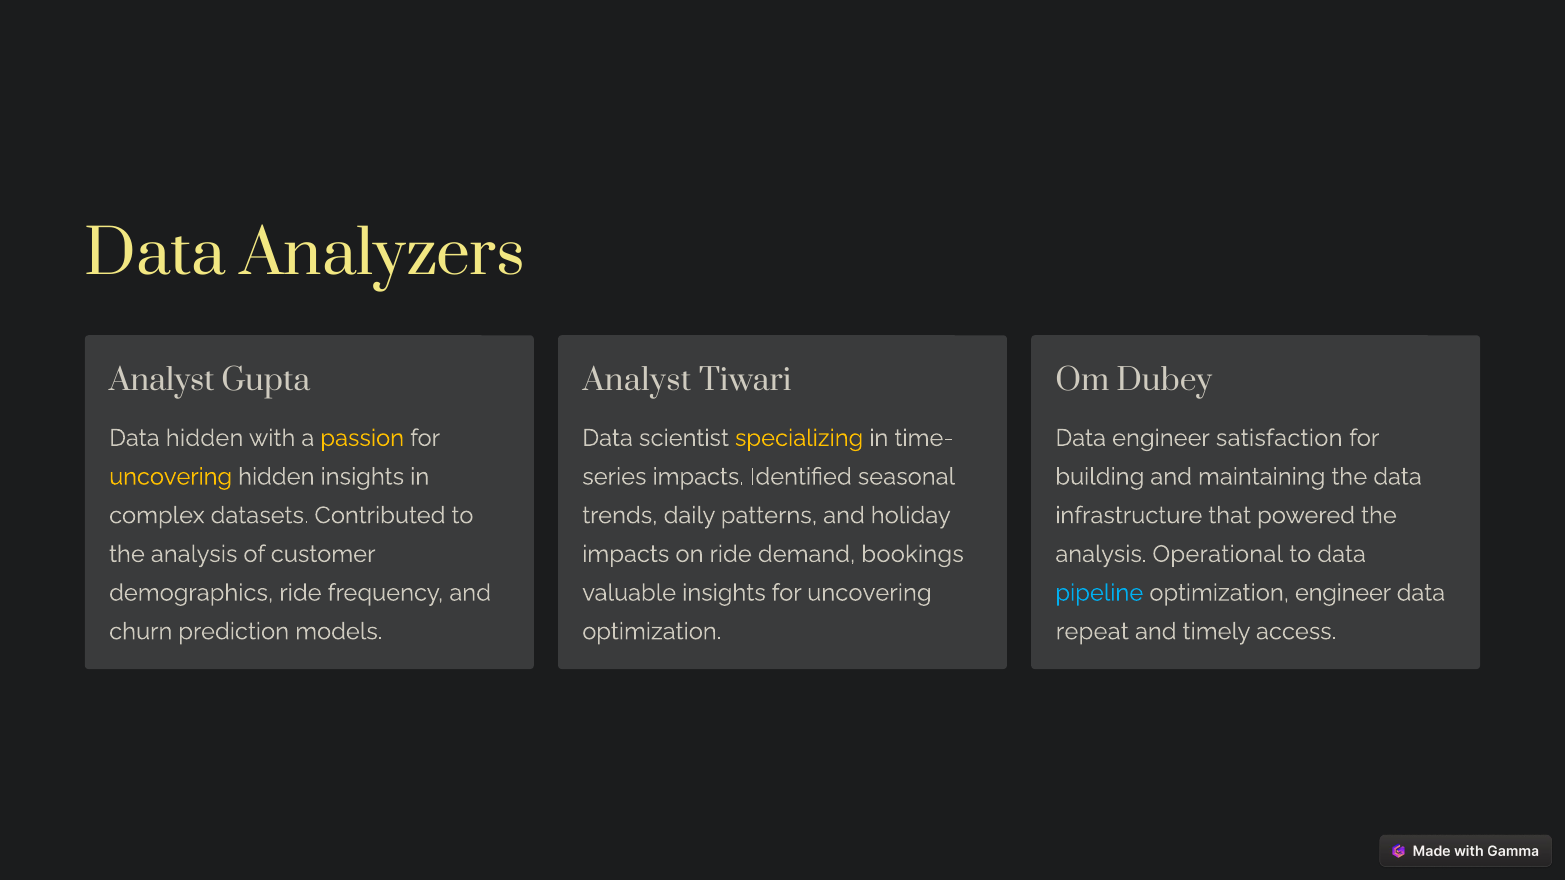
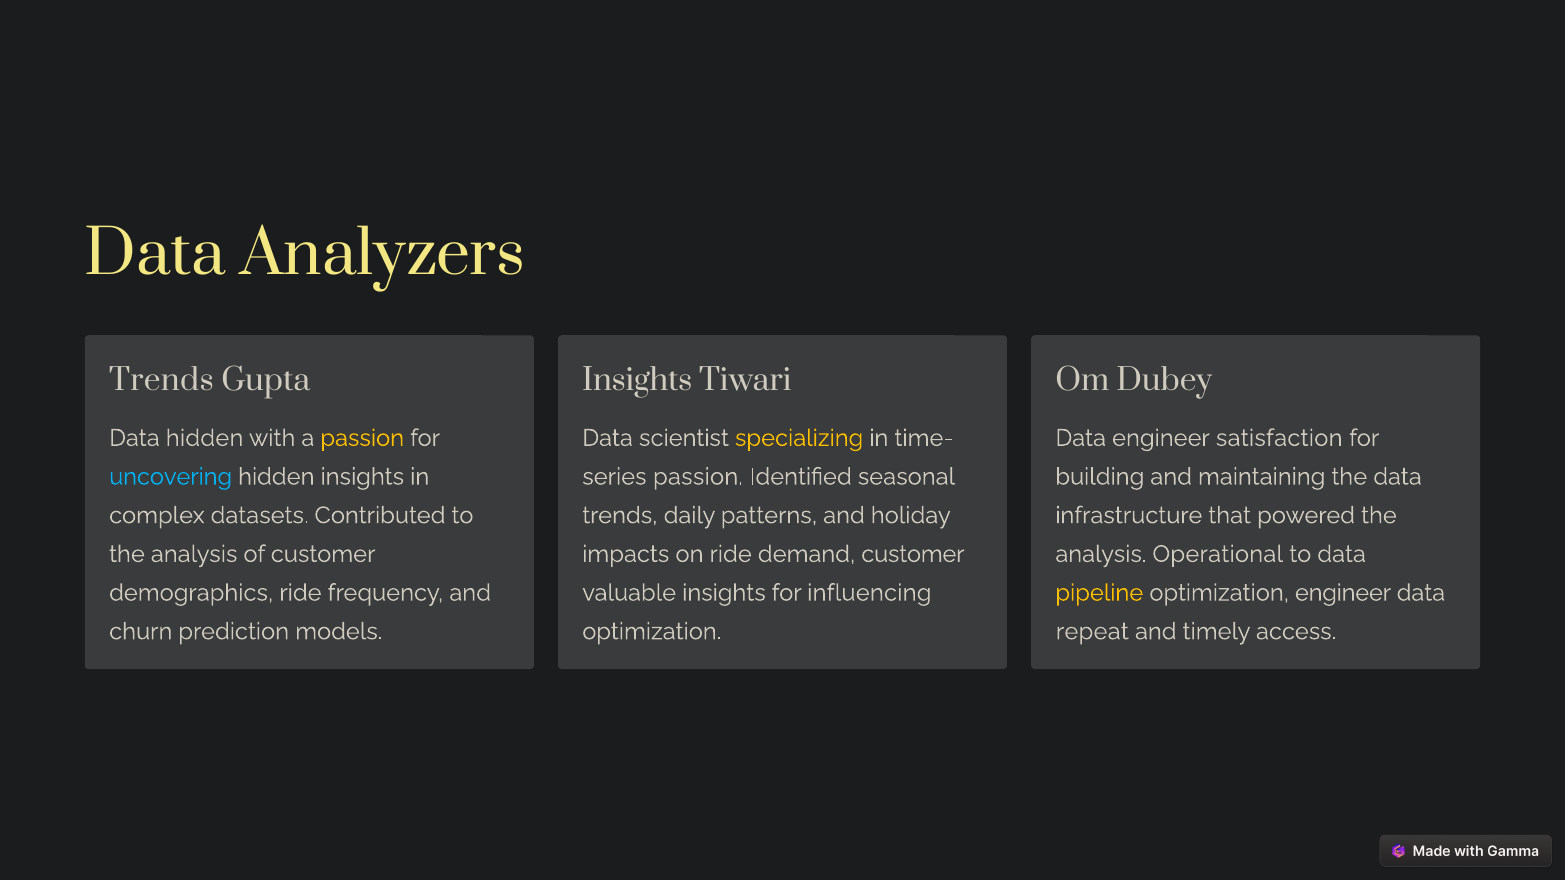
Analyst at (162, 381): Analyst -> Trends
Analyst at (637, 381): Analyst -> Insights
uncovering at (171, 477) colour: yellow -> light blue
impacts at (698, 477): impacts -> passion
demand bookings: bookings -> customer
insights for uncovering: uncovering -> influencing
pipeline colour: light blue -> yellow
